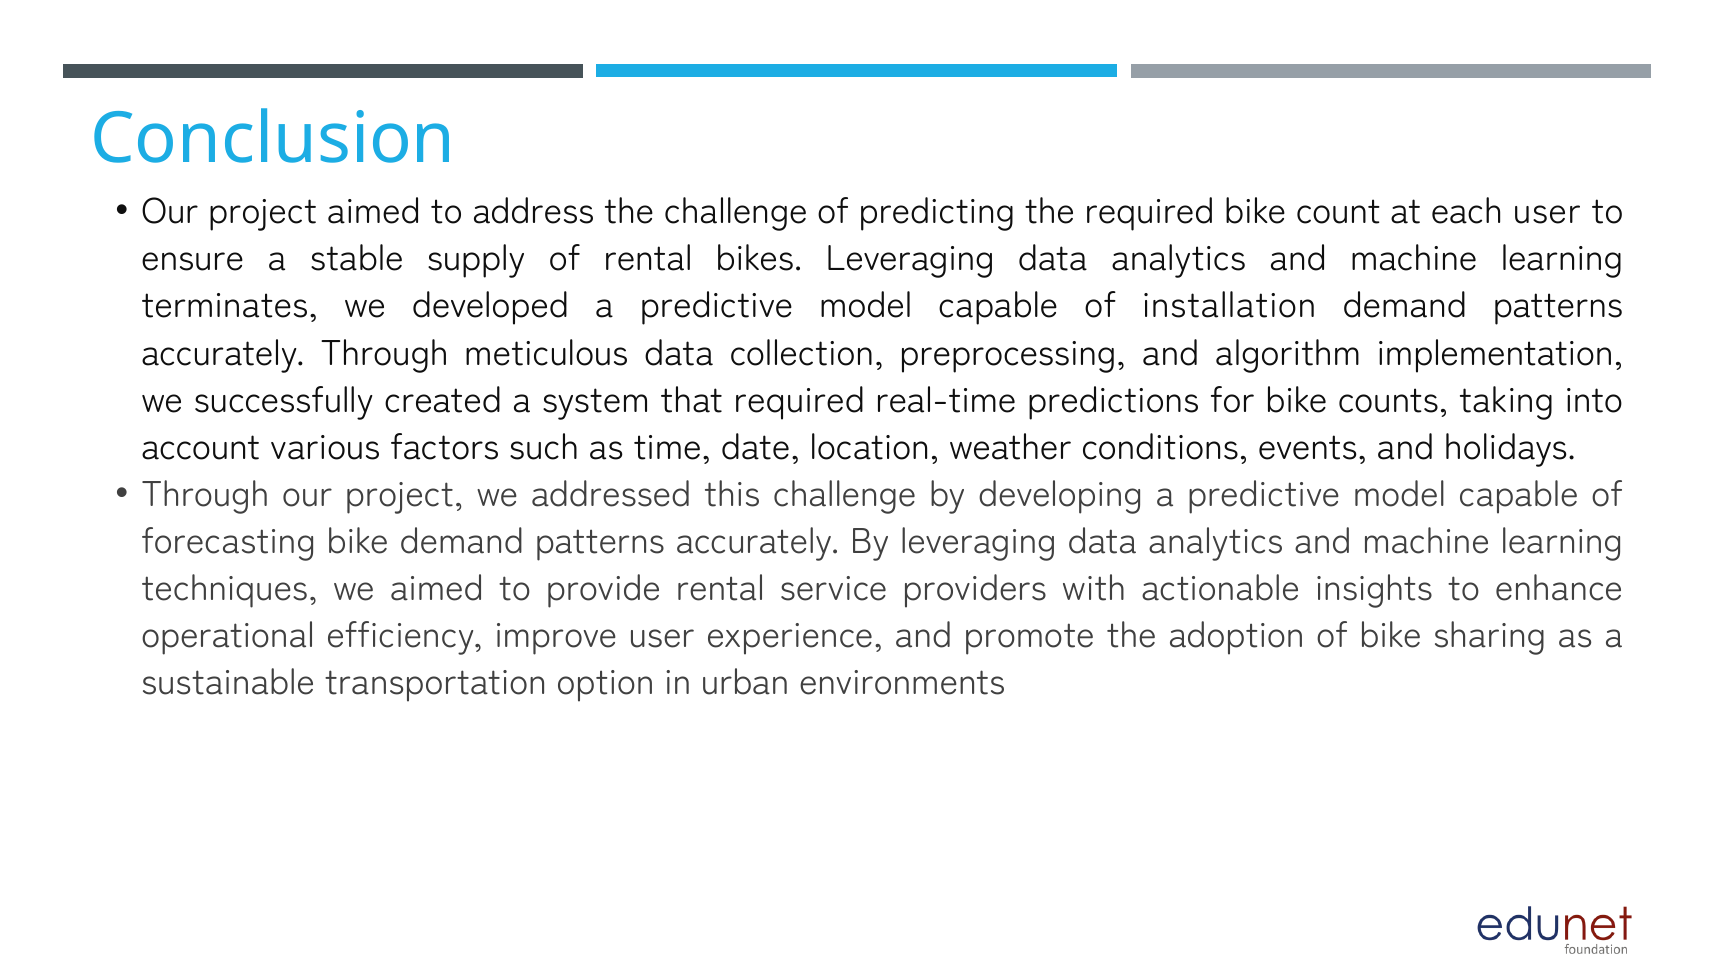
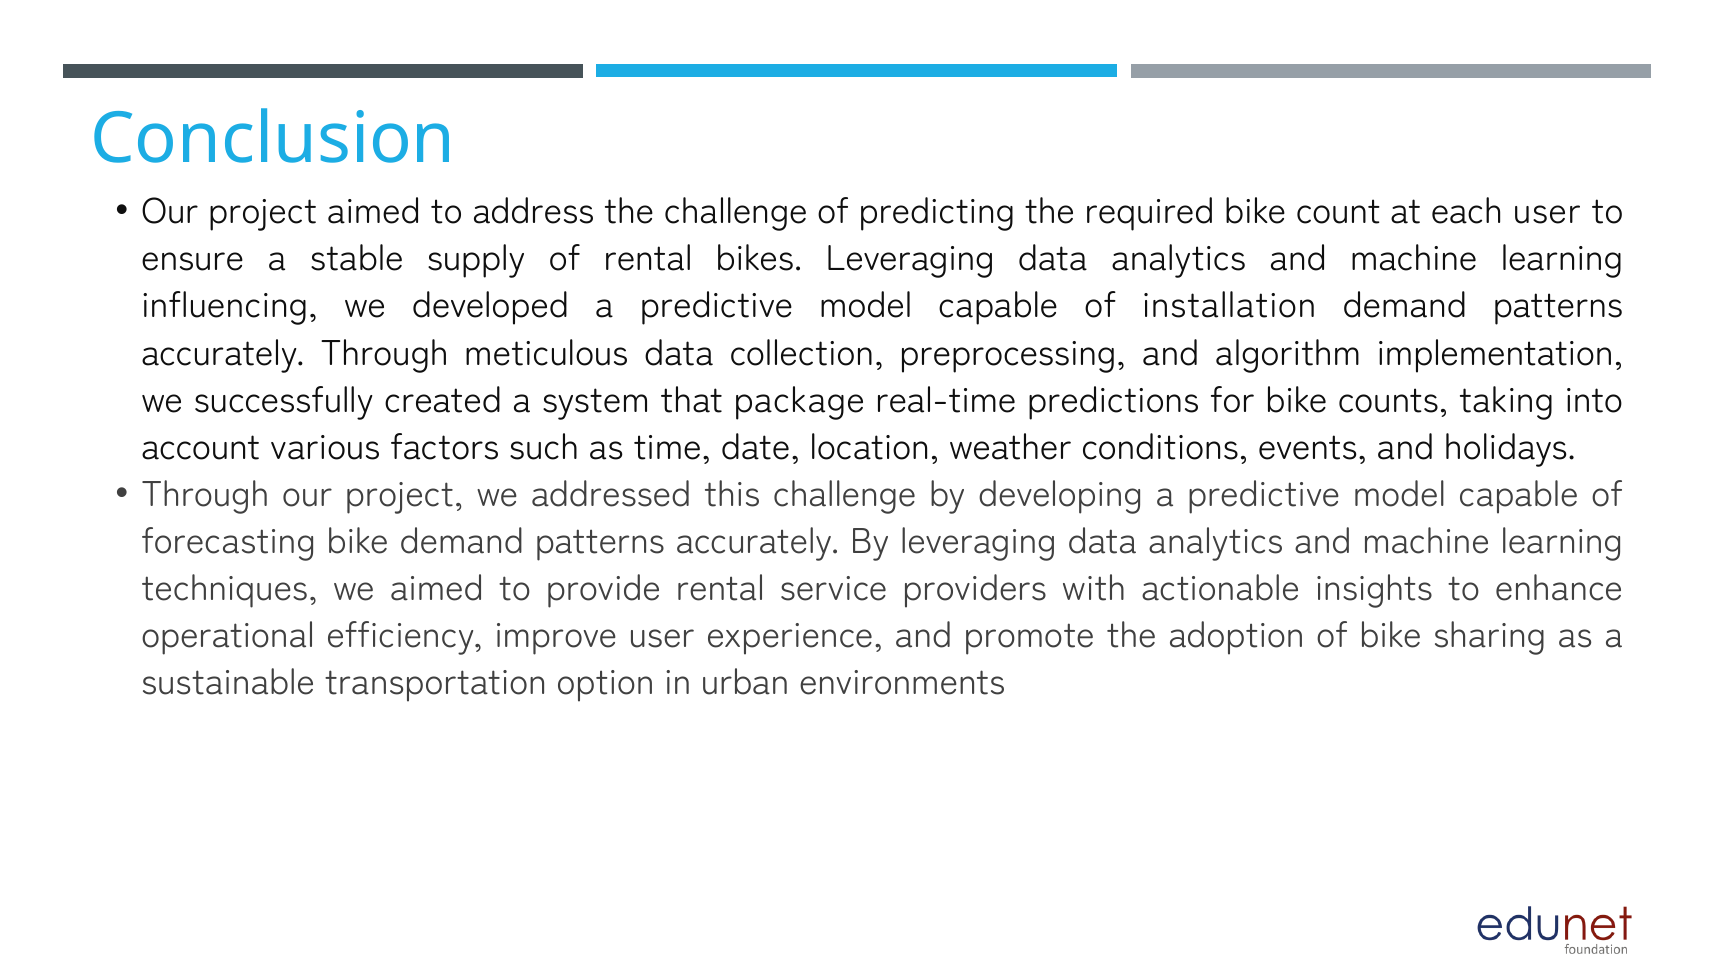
terminates: terminates -> influencing
that required: required -> package
